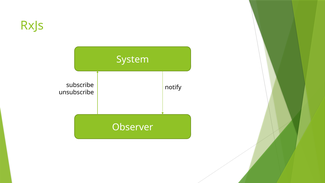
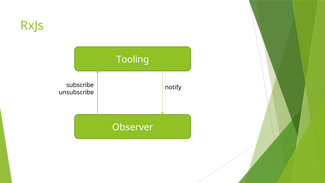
System: System -> Tooling
